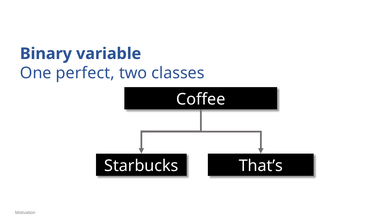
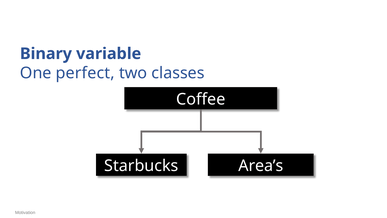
That’s: That’s -> Area’s
